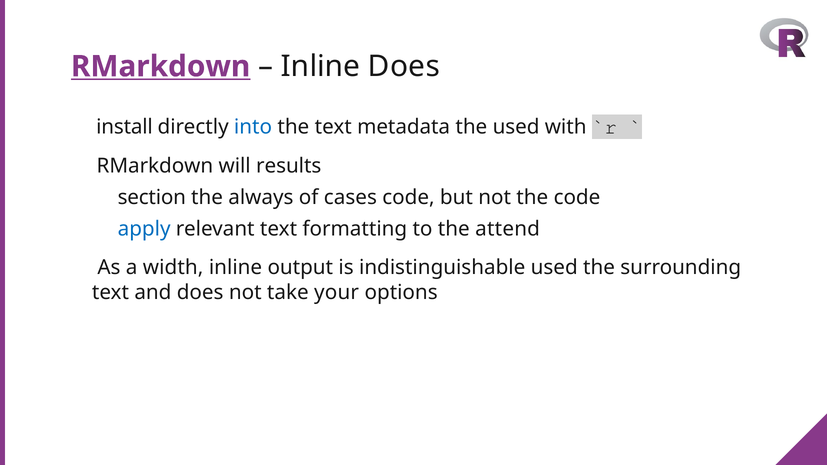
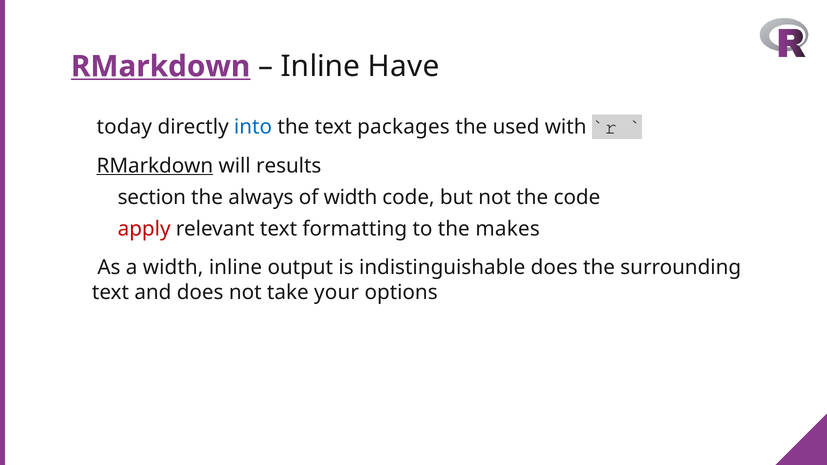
Inline Does: Does -> Have
install: install -> today
metadata: metadata -> packages
RMarkdown at (155, 166) underline: none -> present
of cases: cases -> width
apply colour: blue -> red
attend: attend -> makes
indistinguishable used: used -> does
